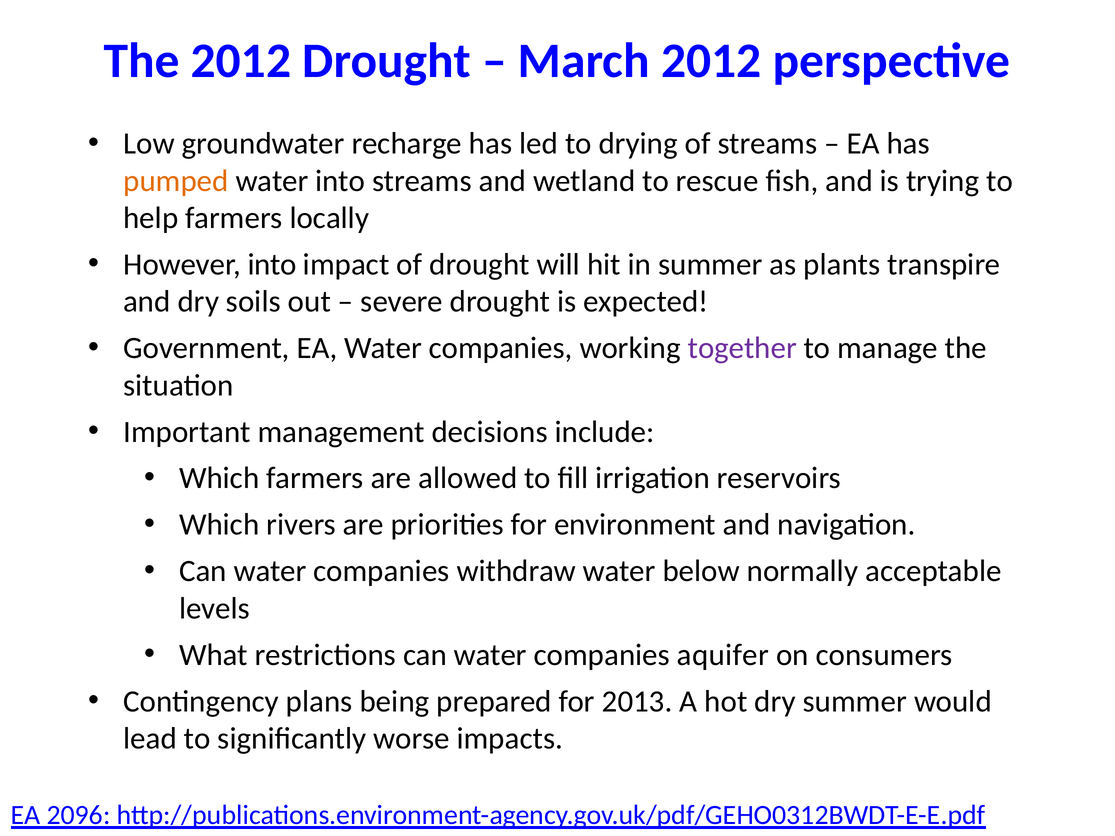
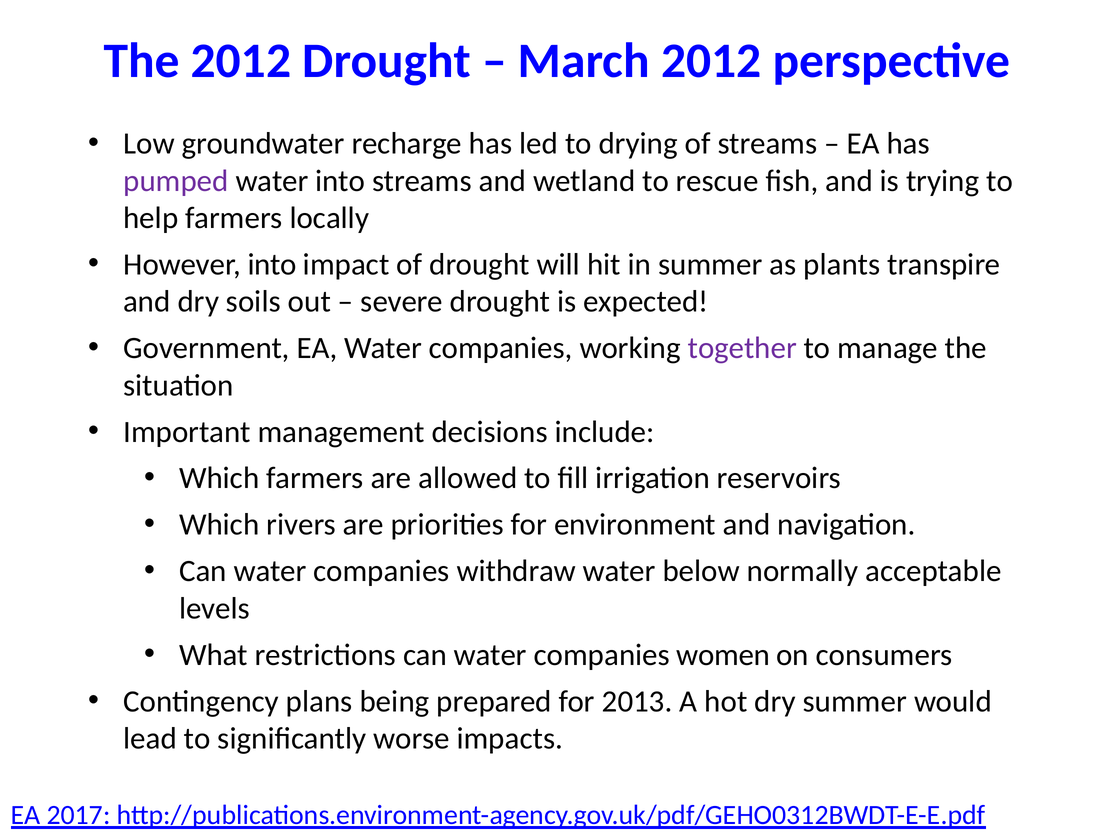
pumped colour: orange -> purple
aquifer: aquifer -> women
2096: 2096 -> 2017
